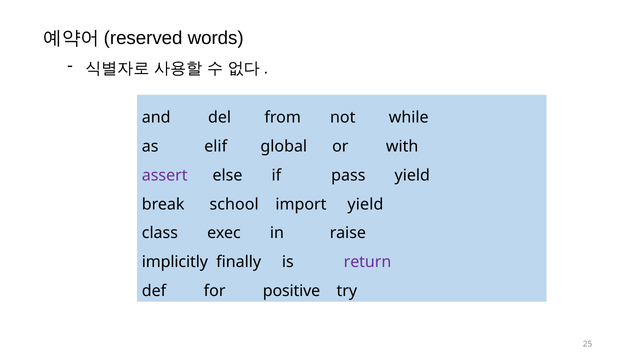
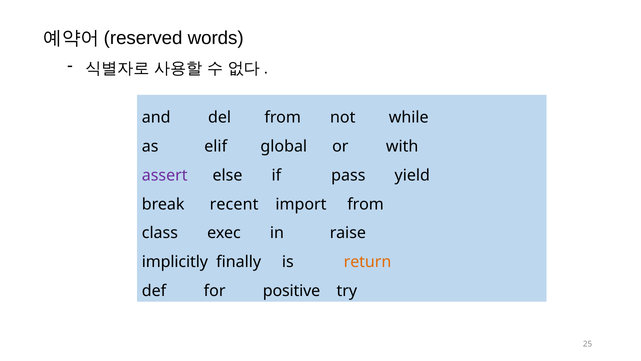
school: school -> recent
import yield: yield -> from
return colour: purple -> orange
